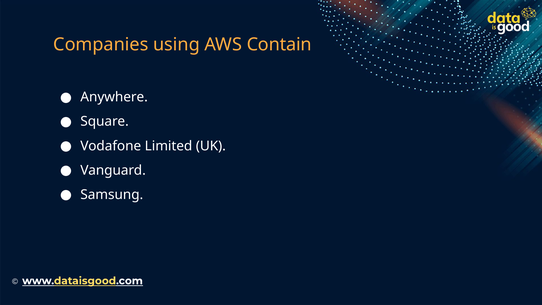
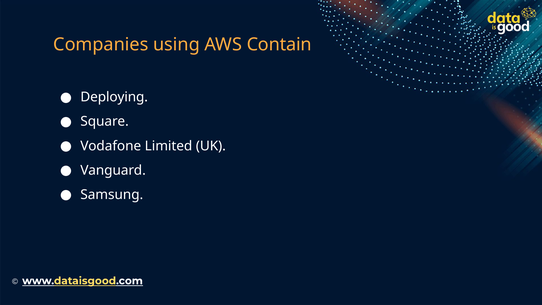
Anywhere: Anywhere -> Deploying
